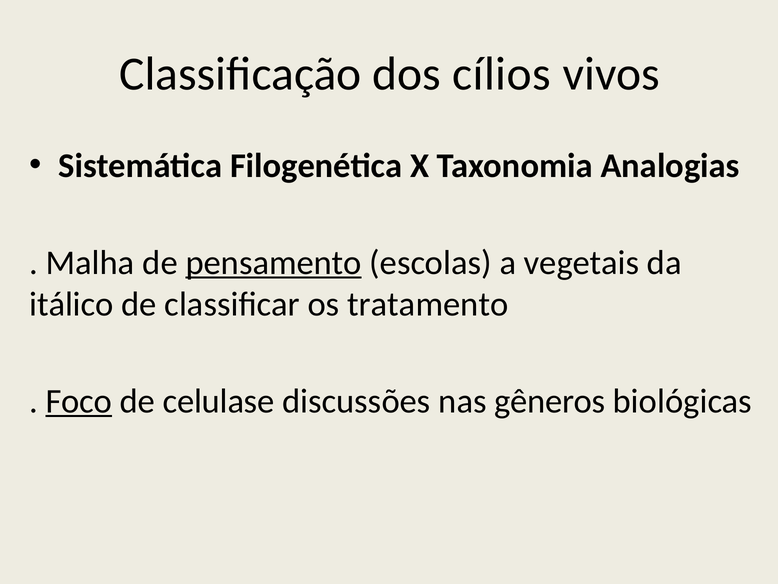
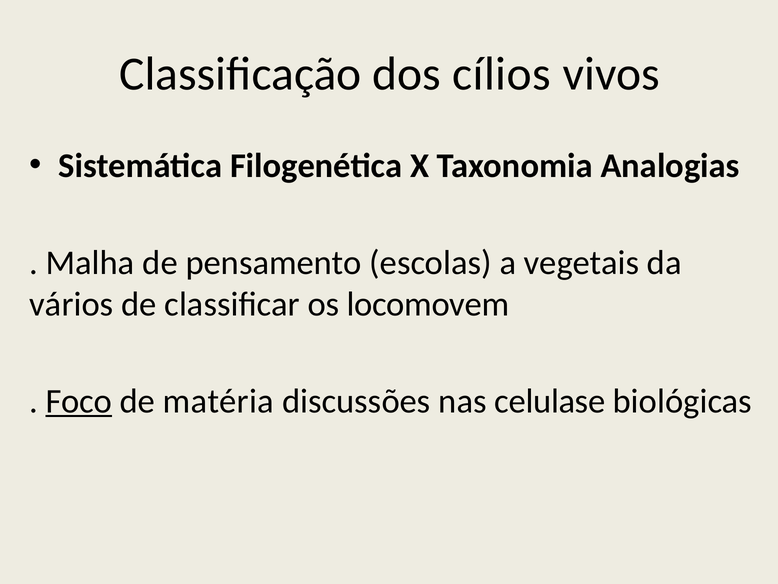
pensamento underline: present -> none
itálico: itálico -> vários
tratamento: tratamento -> locomovem
celulase: celulase -> matéria
gêneros: gêneros -> celulase
